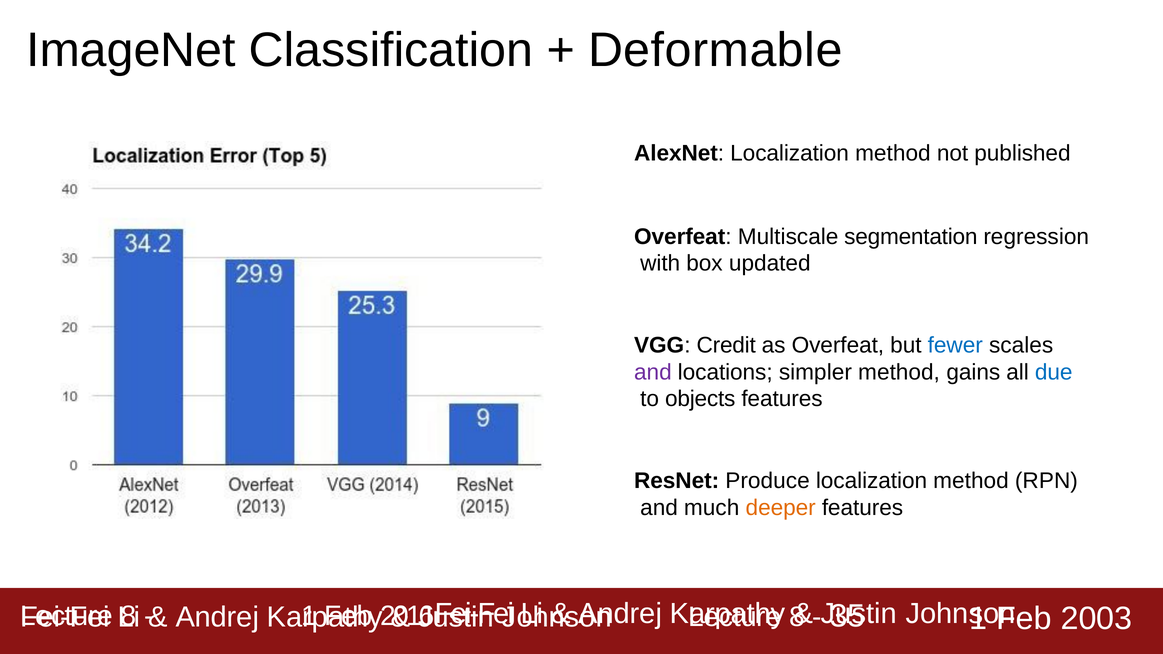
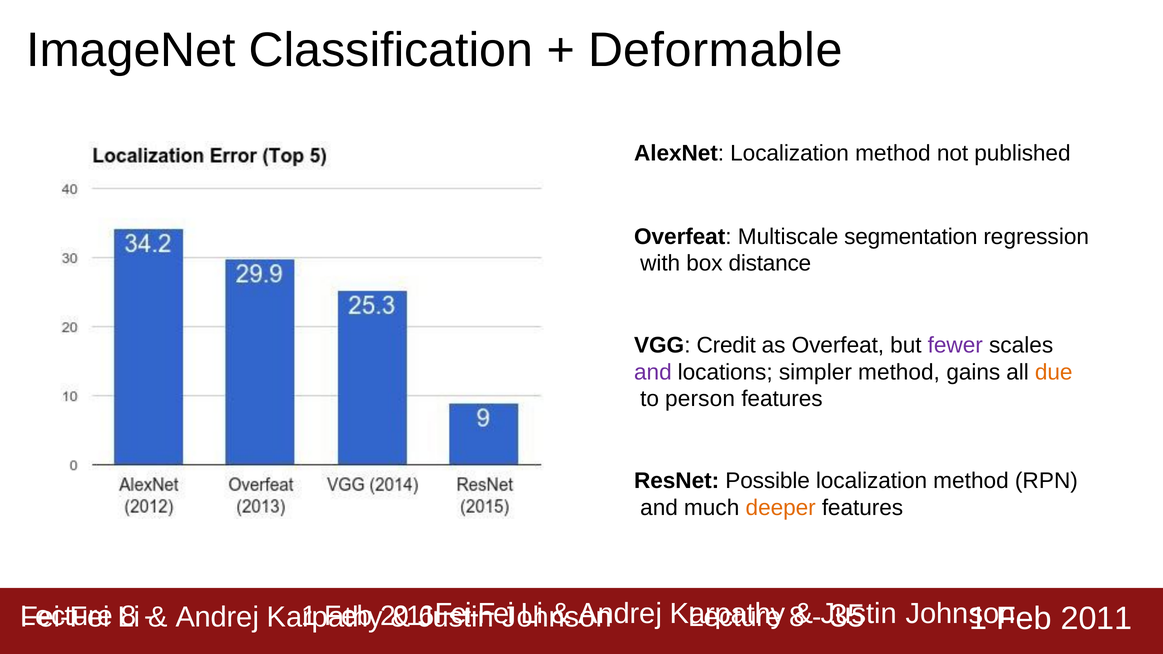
updated: updated -> distance
fewer colour: blue -> purple
due colour: blue -> orange
objects: objects -> person
Produce: Produce -> Possible
2003: 2003 -> 2011
